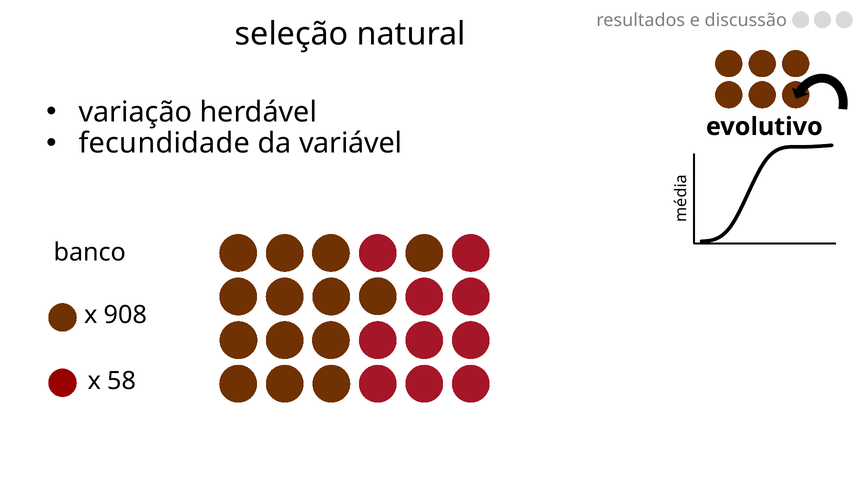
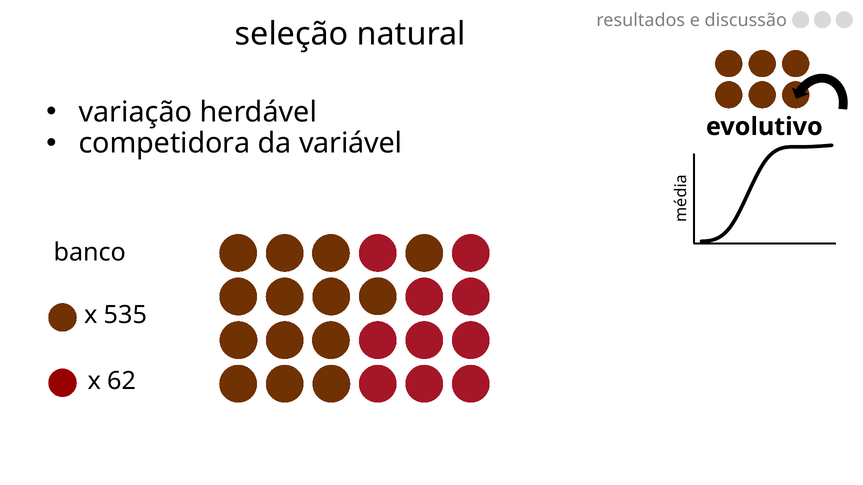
fecundidade: fecundidade -> competidora
908: 908 -> 535
58: 58 -> 62
